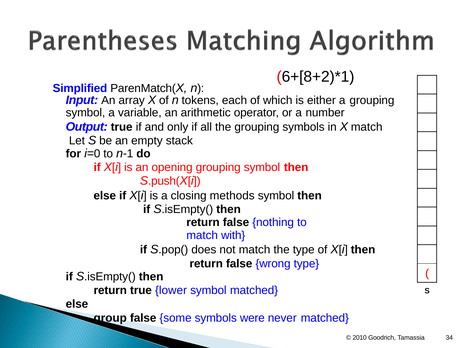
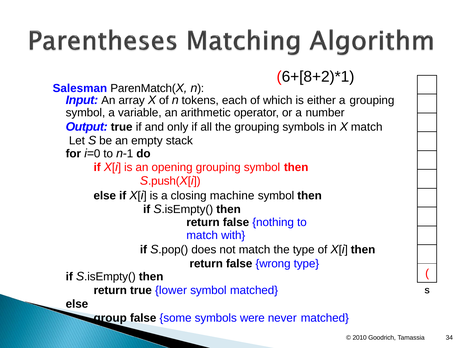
Simplified: Simplified -> Salesman
methods: methods -> machine
